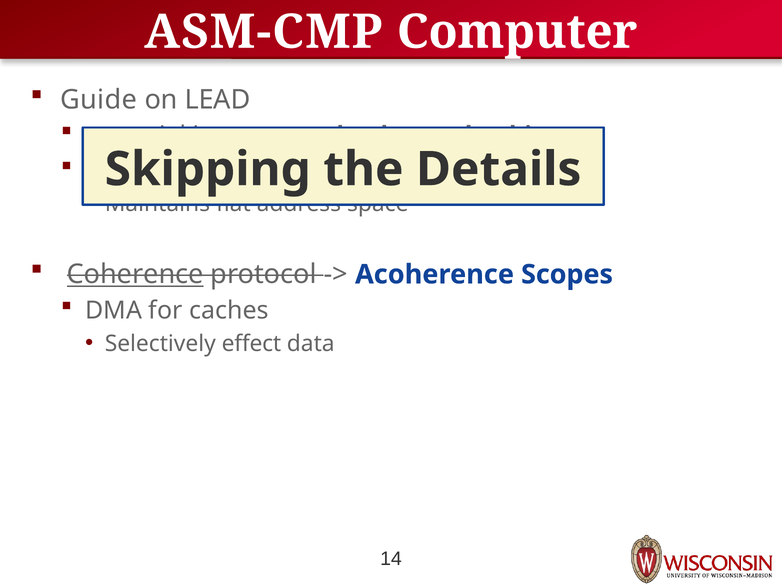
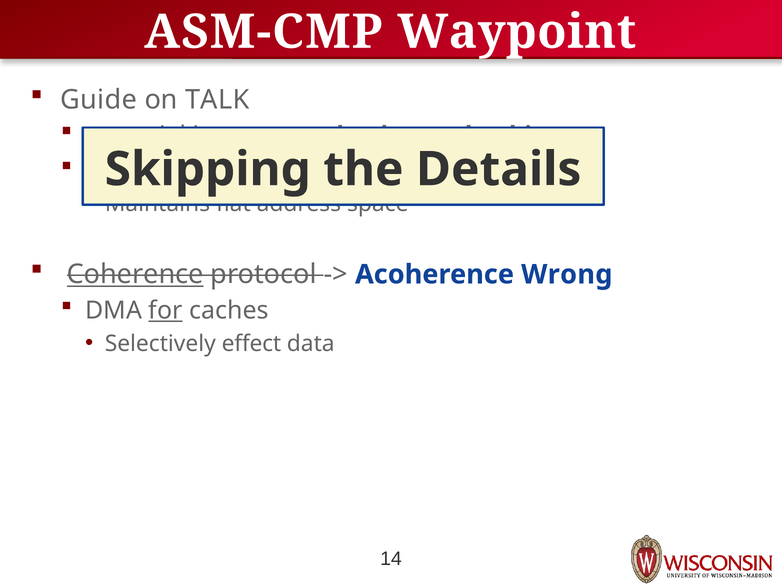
Computer: Computer -> Waypoint
LEAD: LEAD -> TALK
Scopes: Scopes -> Wrong
for underline: none -> present
